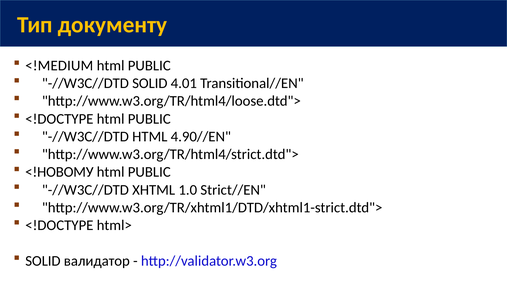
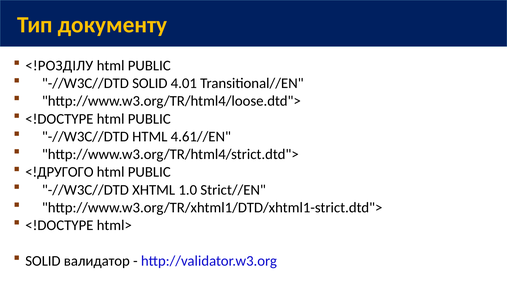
<!MEDIUM: <!MEDIUM -> <!РОЗДІЛУ
4.90//EN: 4.90//EN -> 4.61//EN
<!НОВОМУ: <!НОВОМУ -> <!ДРУГОГО
